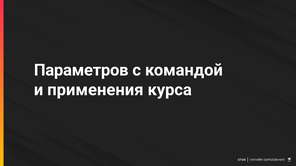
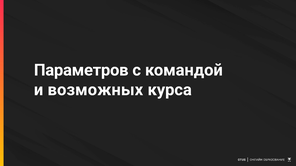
применения: применения -> возможных
